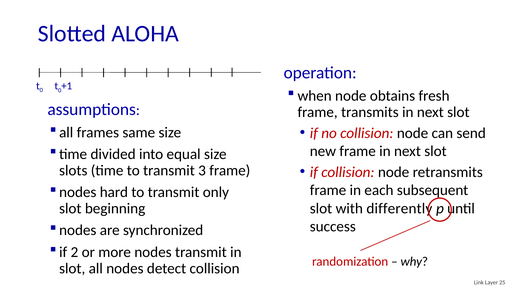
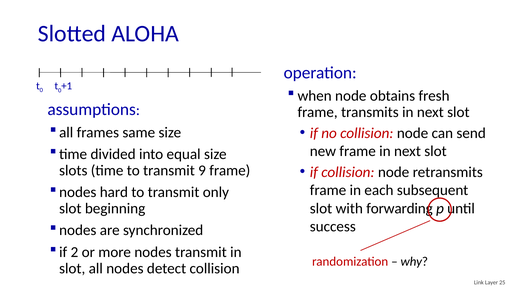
3: 3 -> 9
differently: differently -> forwarding
